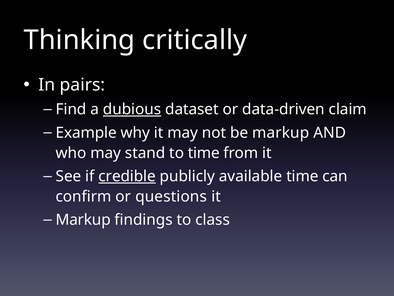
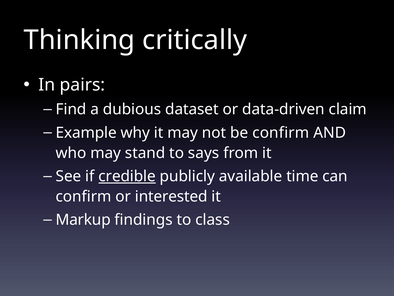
dubious underline: present -> none
be markup: markup -> confirm
to time: time -> says
questions: questions -> interested
